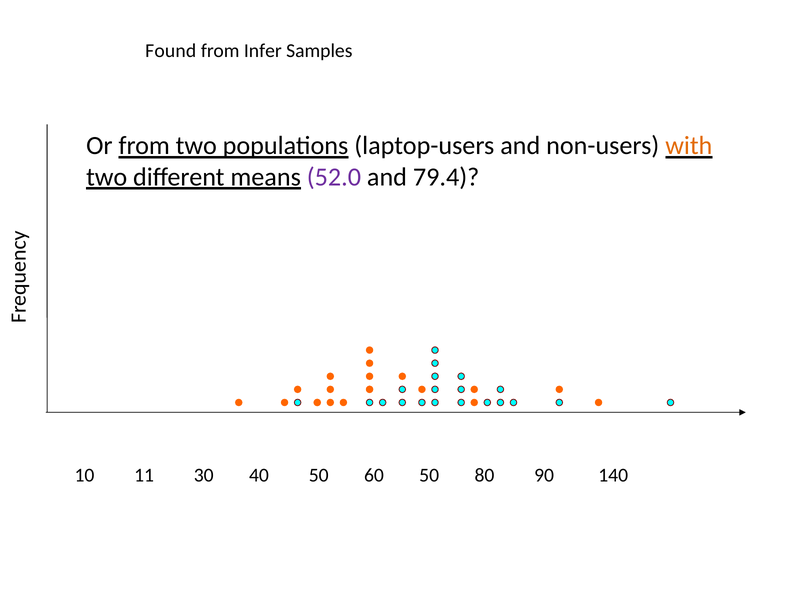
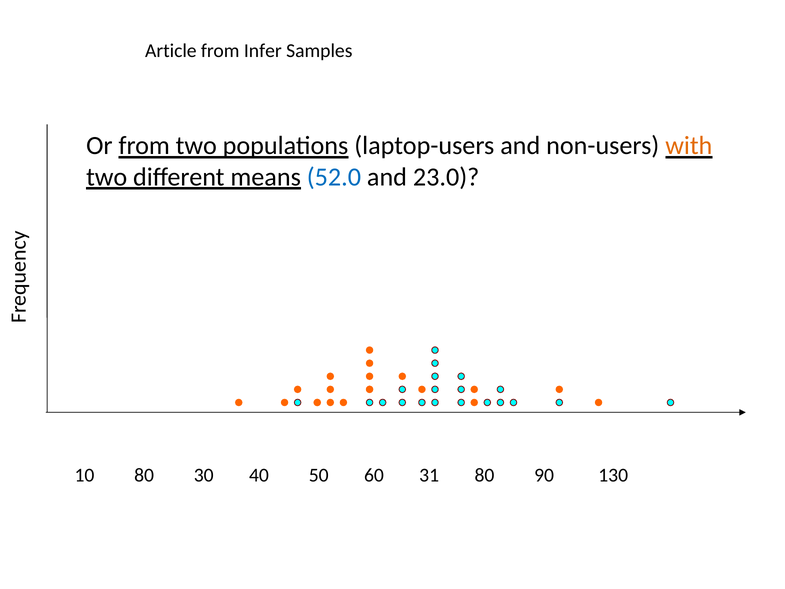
Found: Found -> Article
52.0 colour: purple -> blue
79.4: 79.4 -> 23.0
10 11: 11 -> 80
60 50: 50 -> 31
140: 140 -> 130
